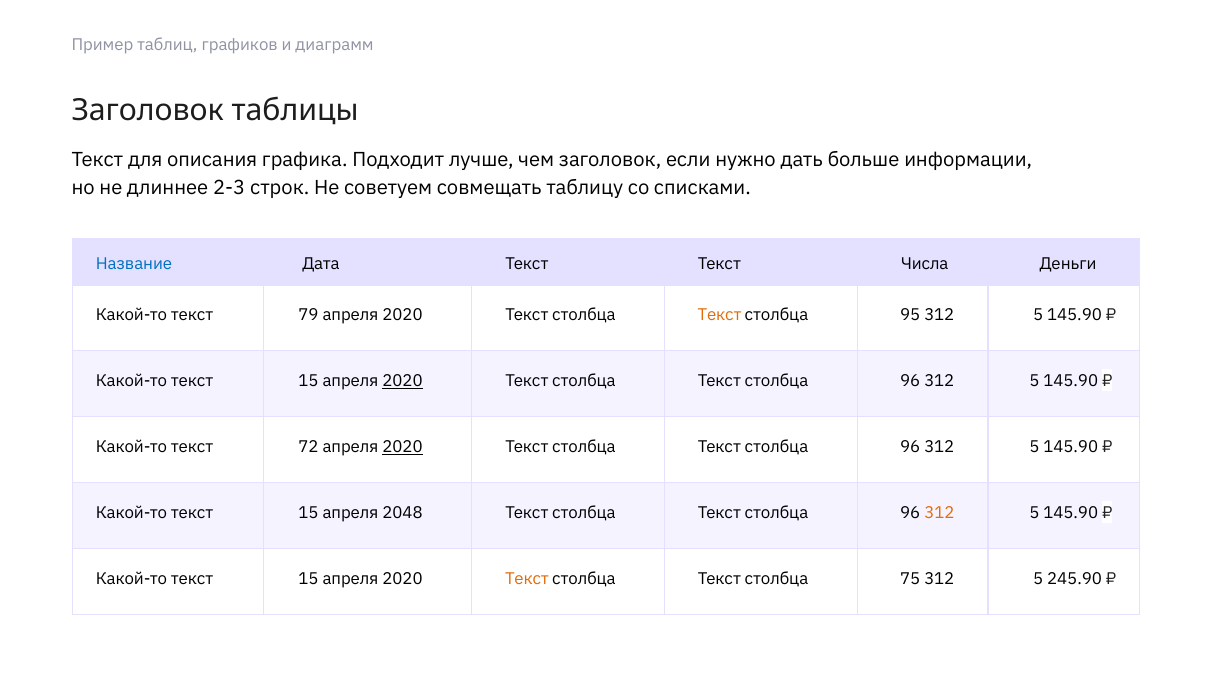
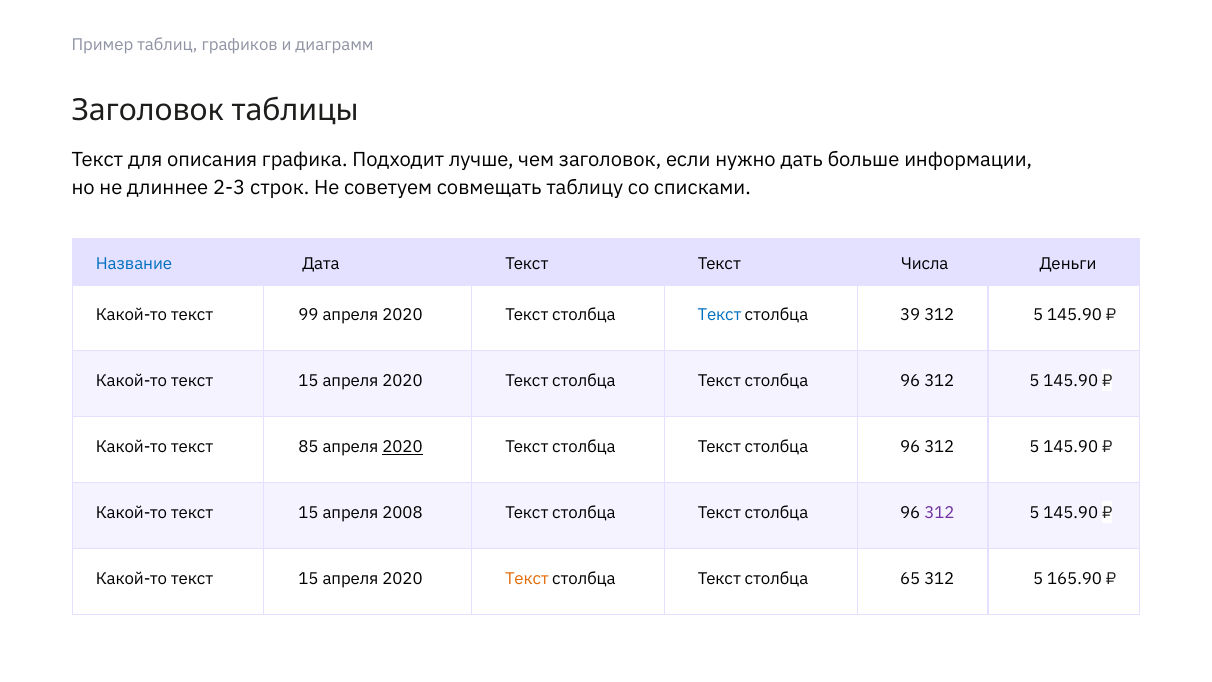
79: 79 -> 99
Текст at (720, 315) colour: orange -> blue
95: 95 -> 39
2020 at (402, 381) underline: present -> none
72: 72 -> 85
2048: 2048 -> 2008
312 at (939, 513) colour: orange -> purple
75: 75 -> 65
245.90: 245.90 -> 165.90
